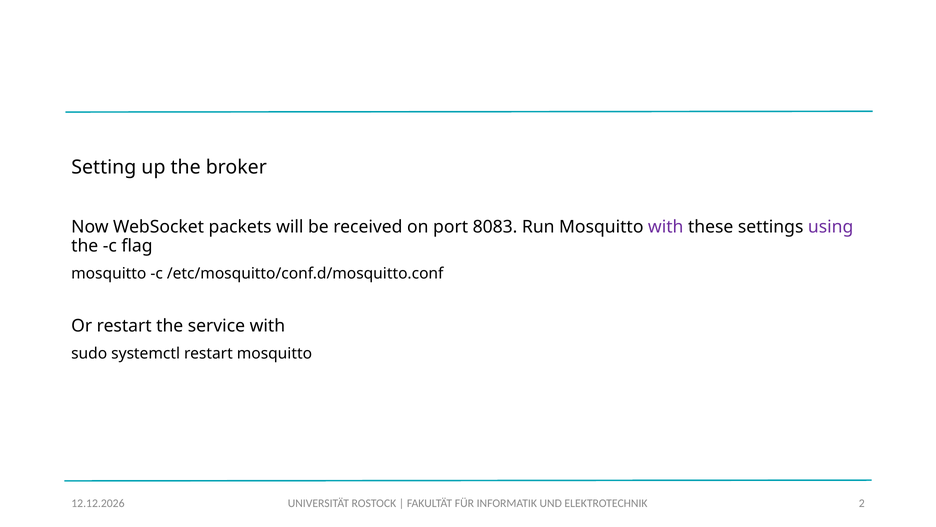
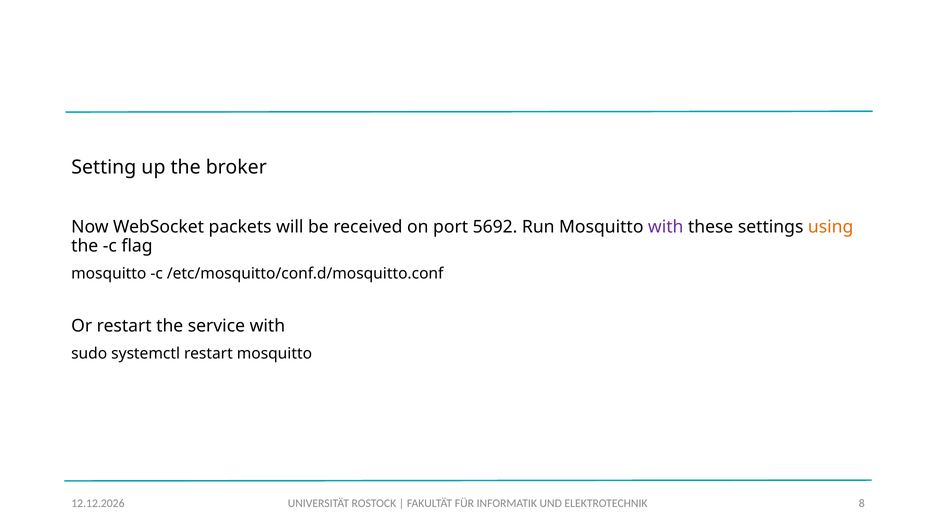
8083: 8083 -> 5692
using colour: purple -> orange
2: 2 -> 8
